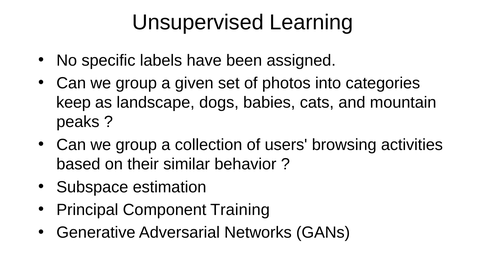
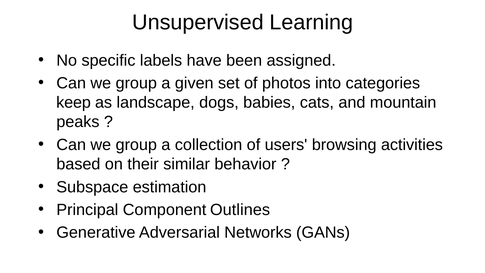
Training: Training -> Outlines
